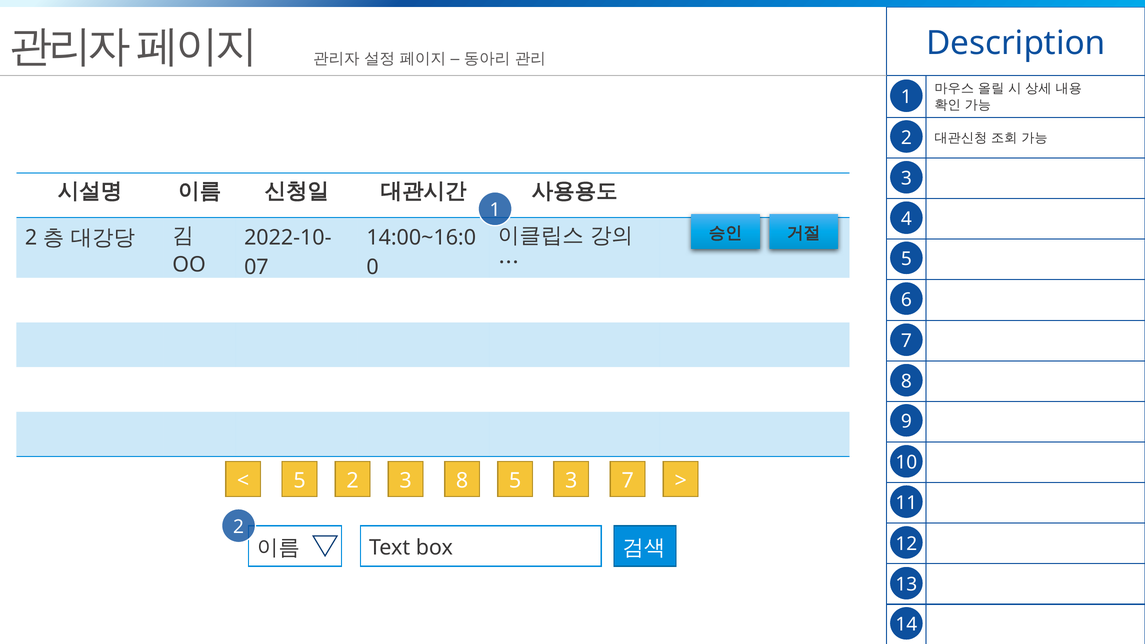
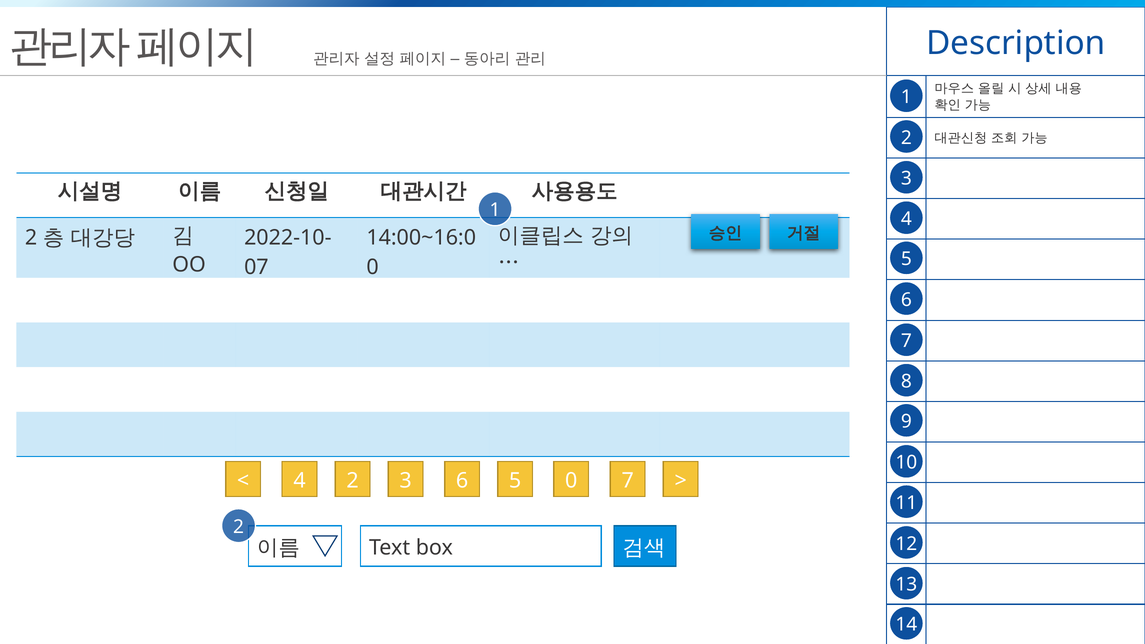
5 at (300, 481): 5 -> 4
3 8: 8 -> 6
5 3: 3 -> 0
